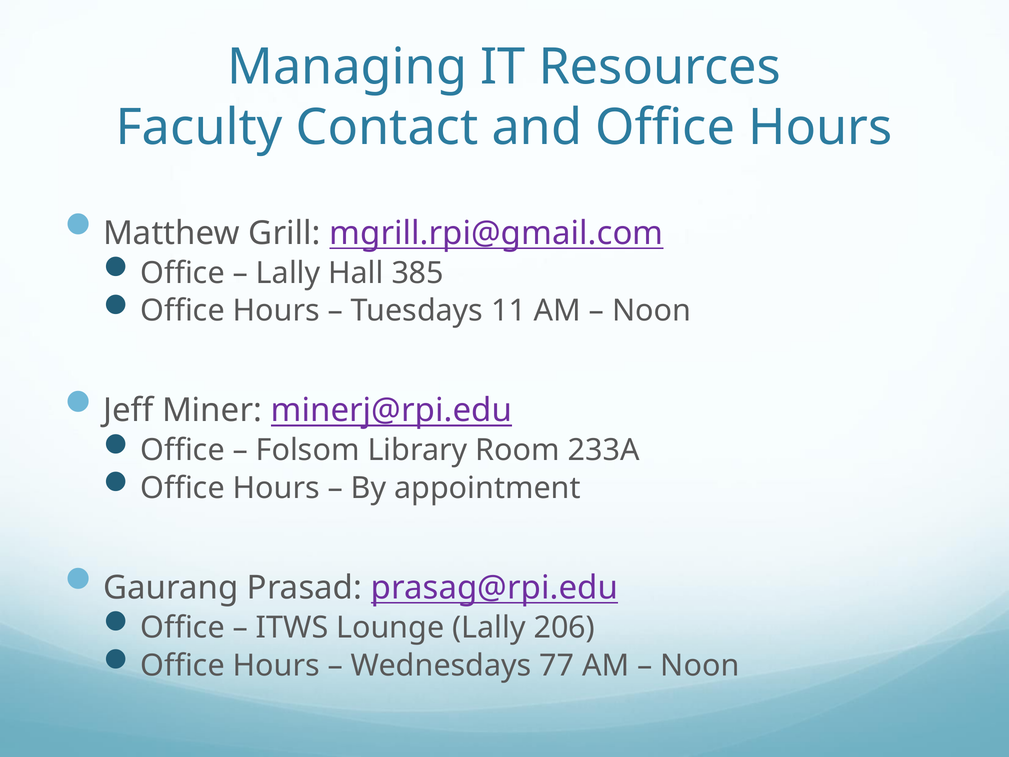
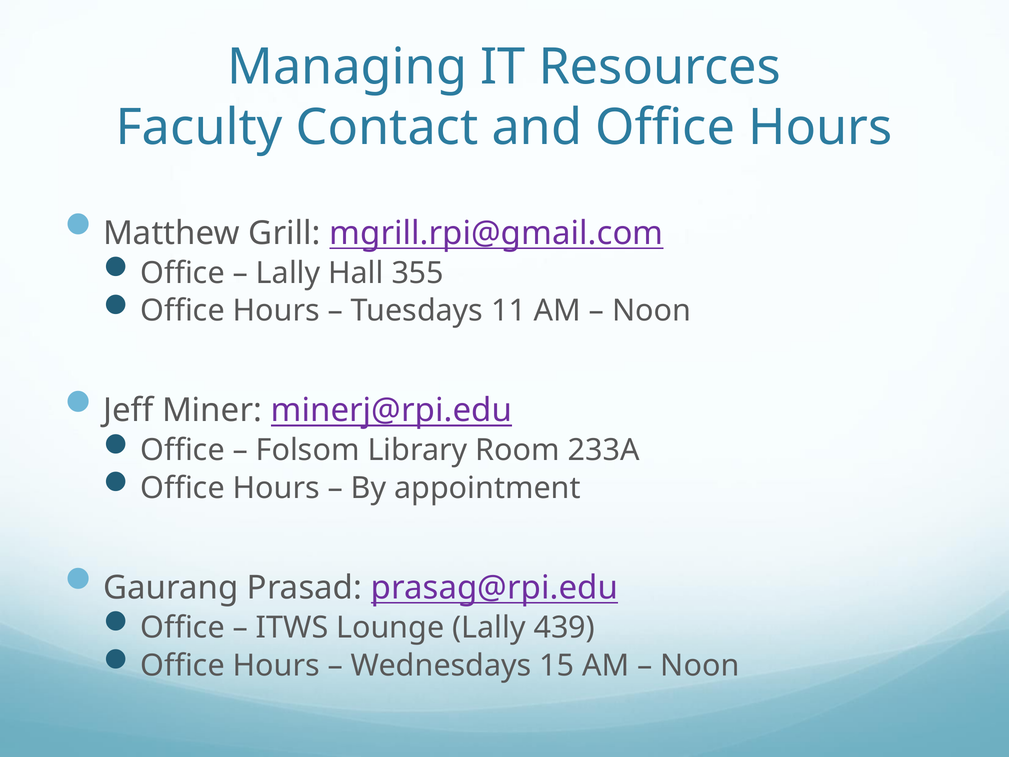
385: 385 -> 355
206: 206 -> 439
77: 77 -> 15
